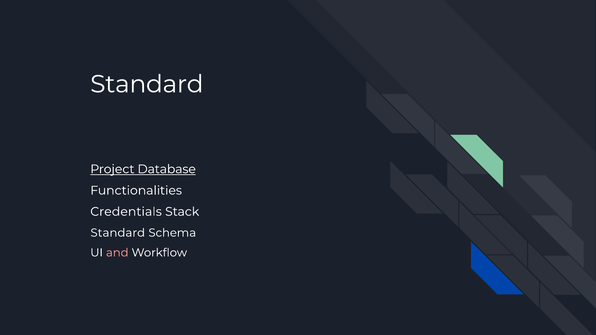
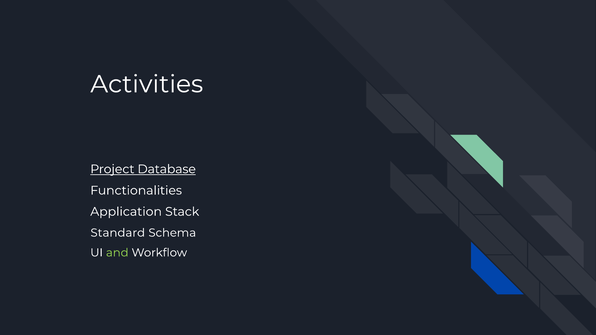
Standard at (147, 84): Standard -> Activities
Credentials: Credentials -> Application
and colour: pink -> light green
